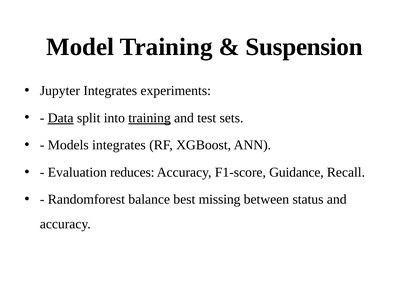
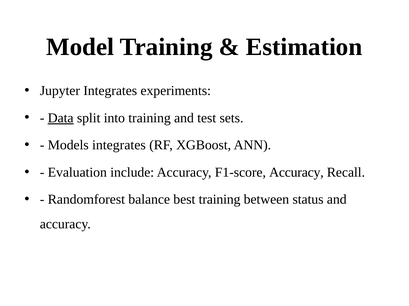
Suspension: Suspension -> Estimation
training at (150, 118) underline: present -> none
reduces: reduces -> include
F1-score Guidance: Guidance -> Accuracy
best missing: missing -> training
